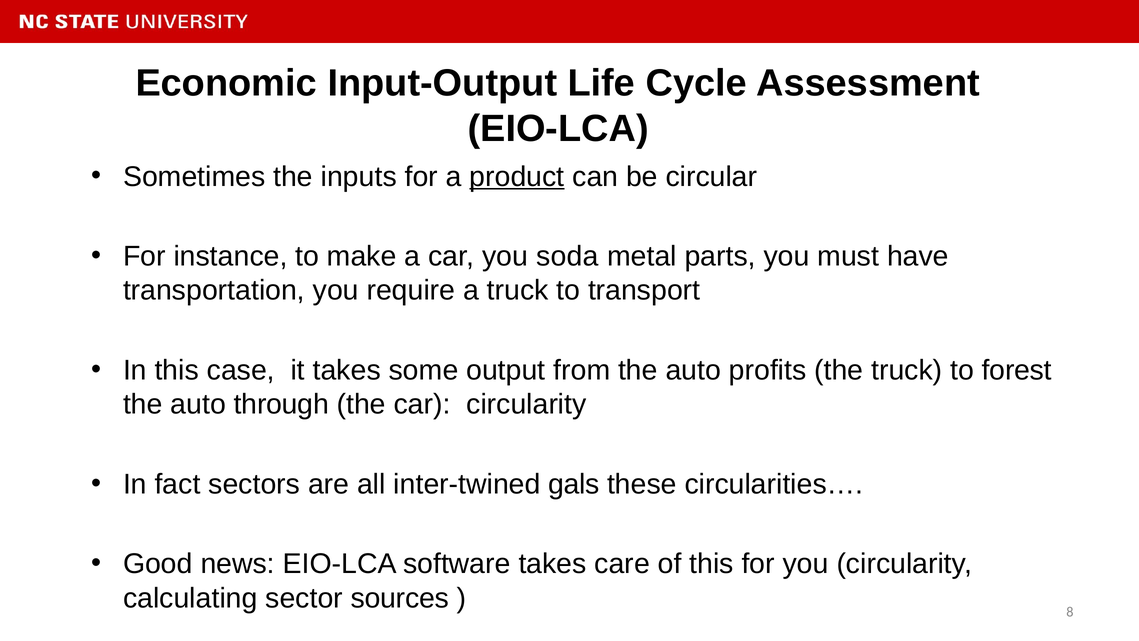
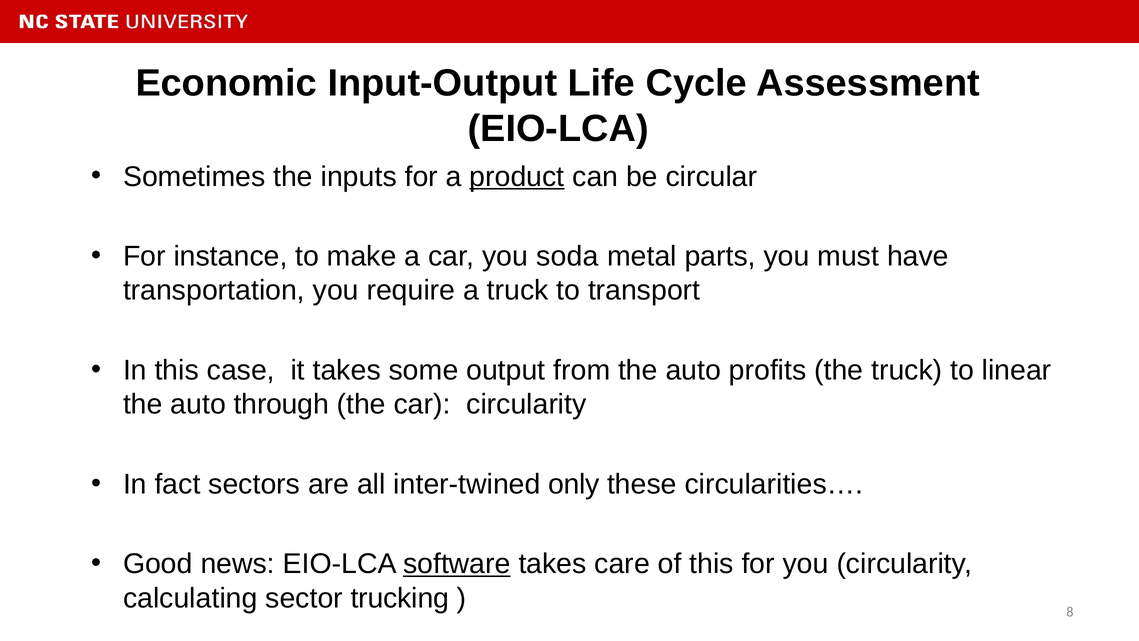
forest: forest -> linear
gals: gals -> only
software underline: none -> present
sources: sources -> trucking
